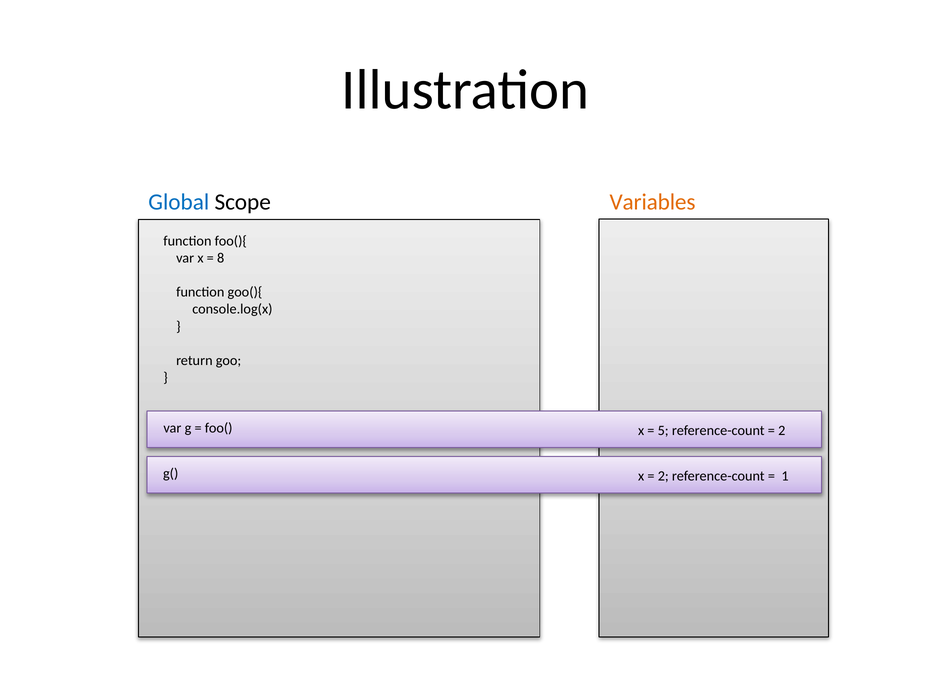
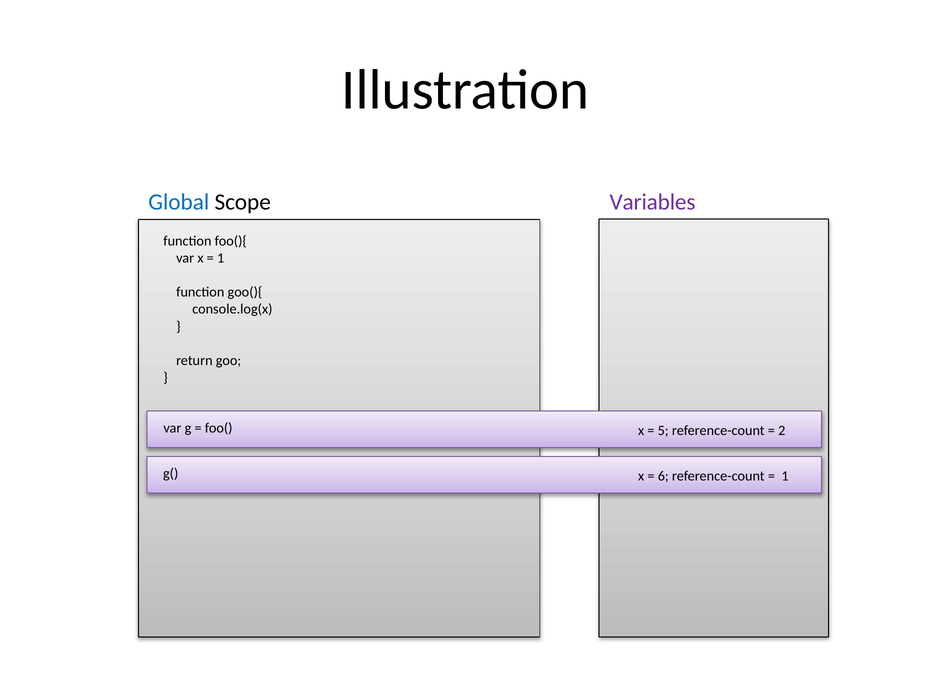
Variables colour: orange -> purple
8 at (221, 258): 8 -> 1
2 at (663, 476): 2 -> 6
